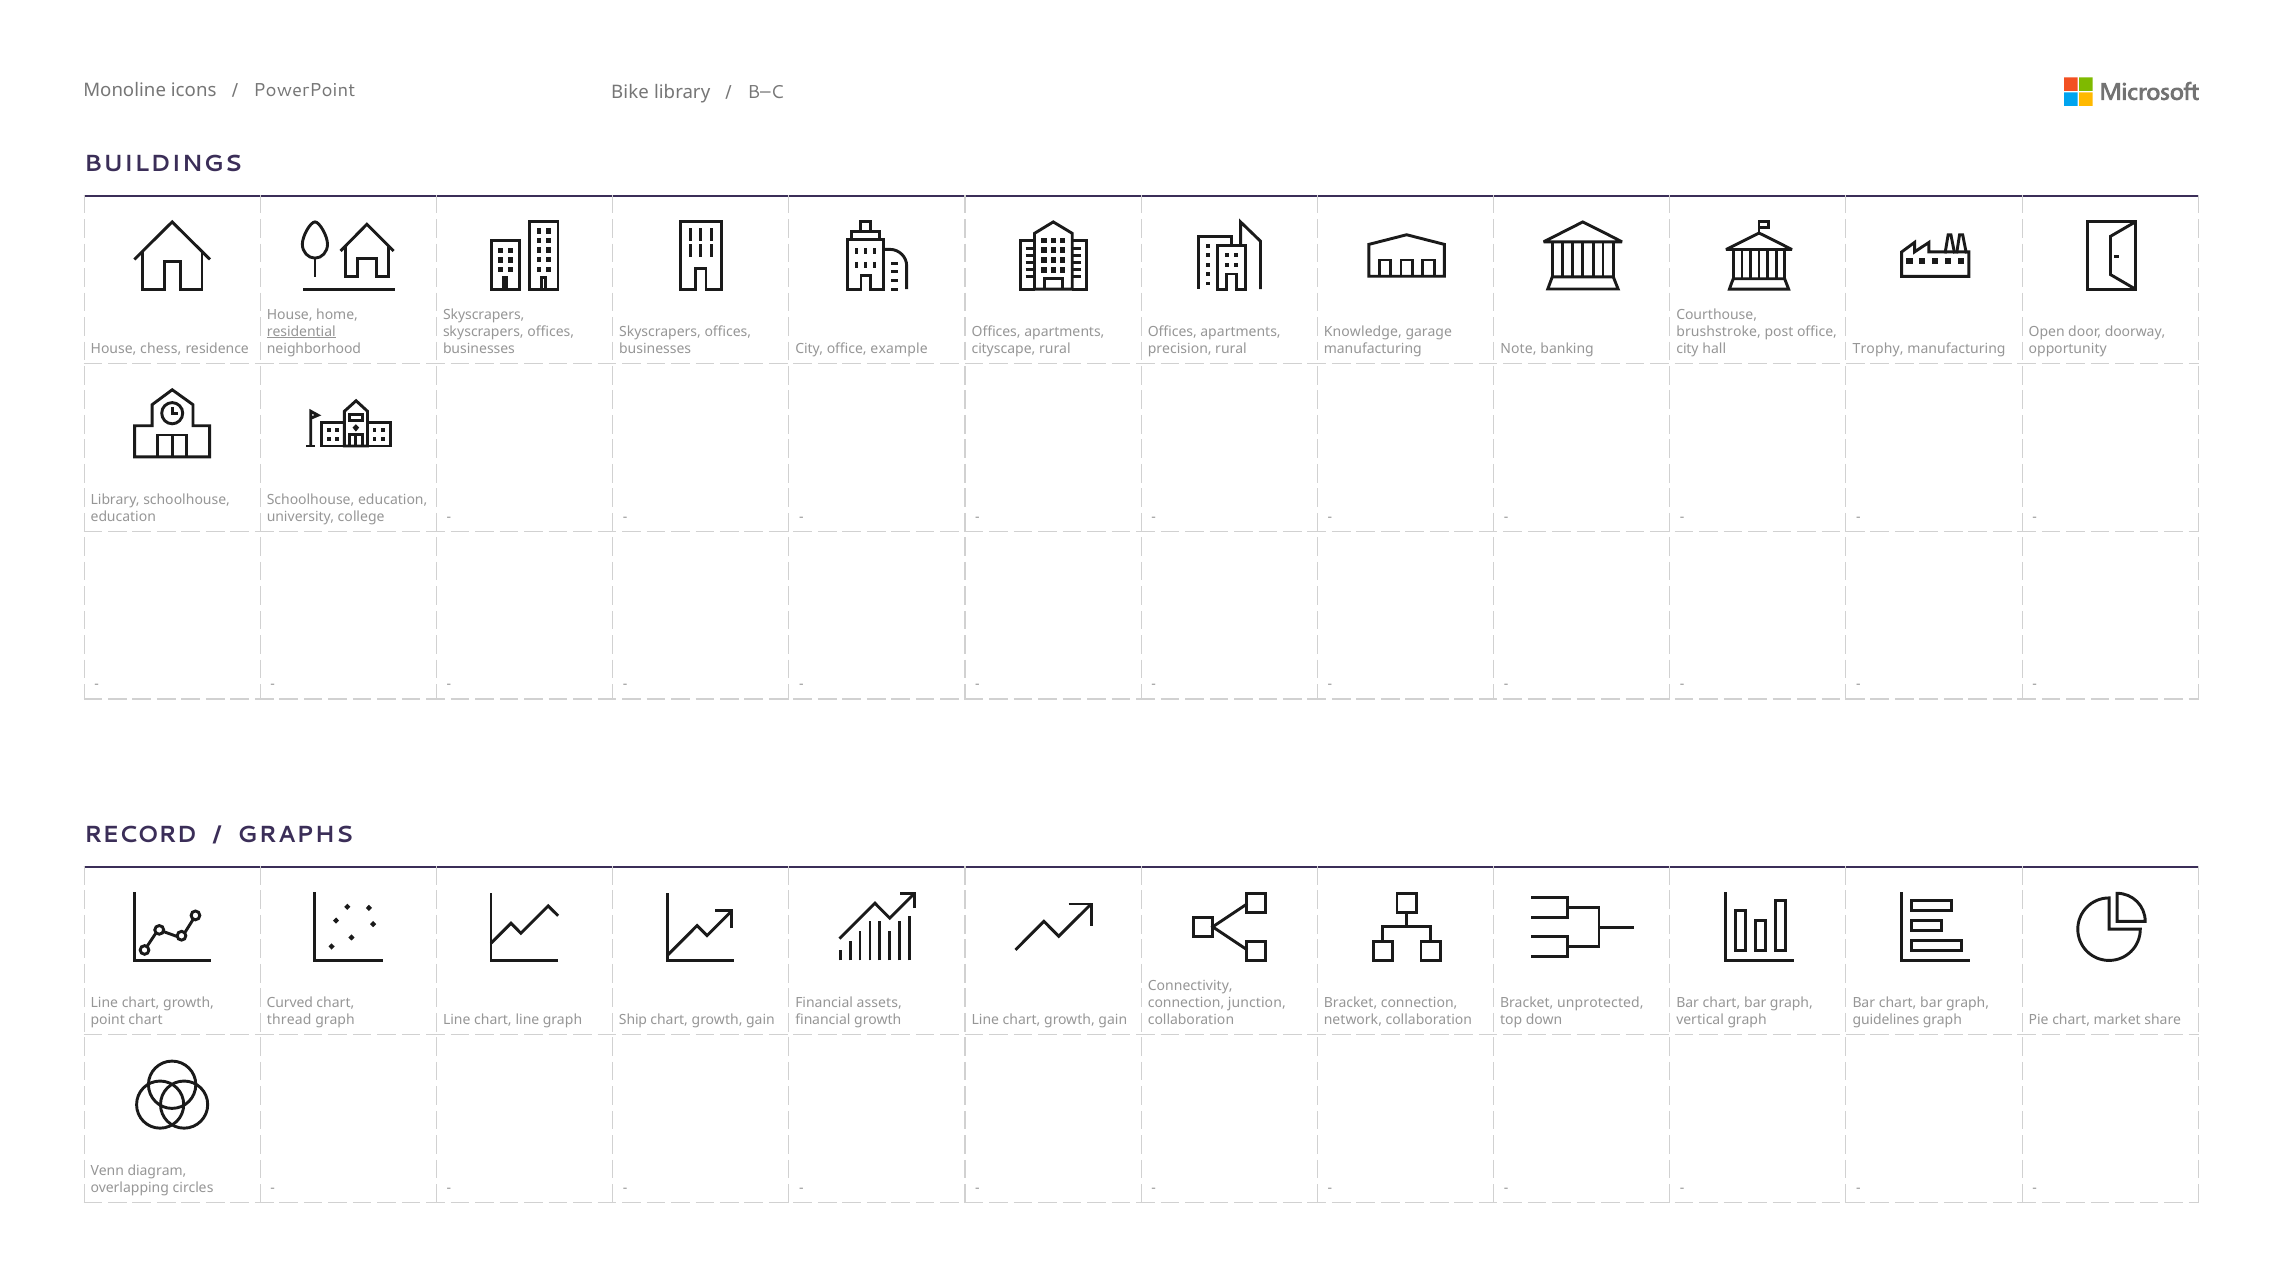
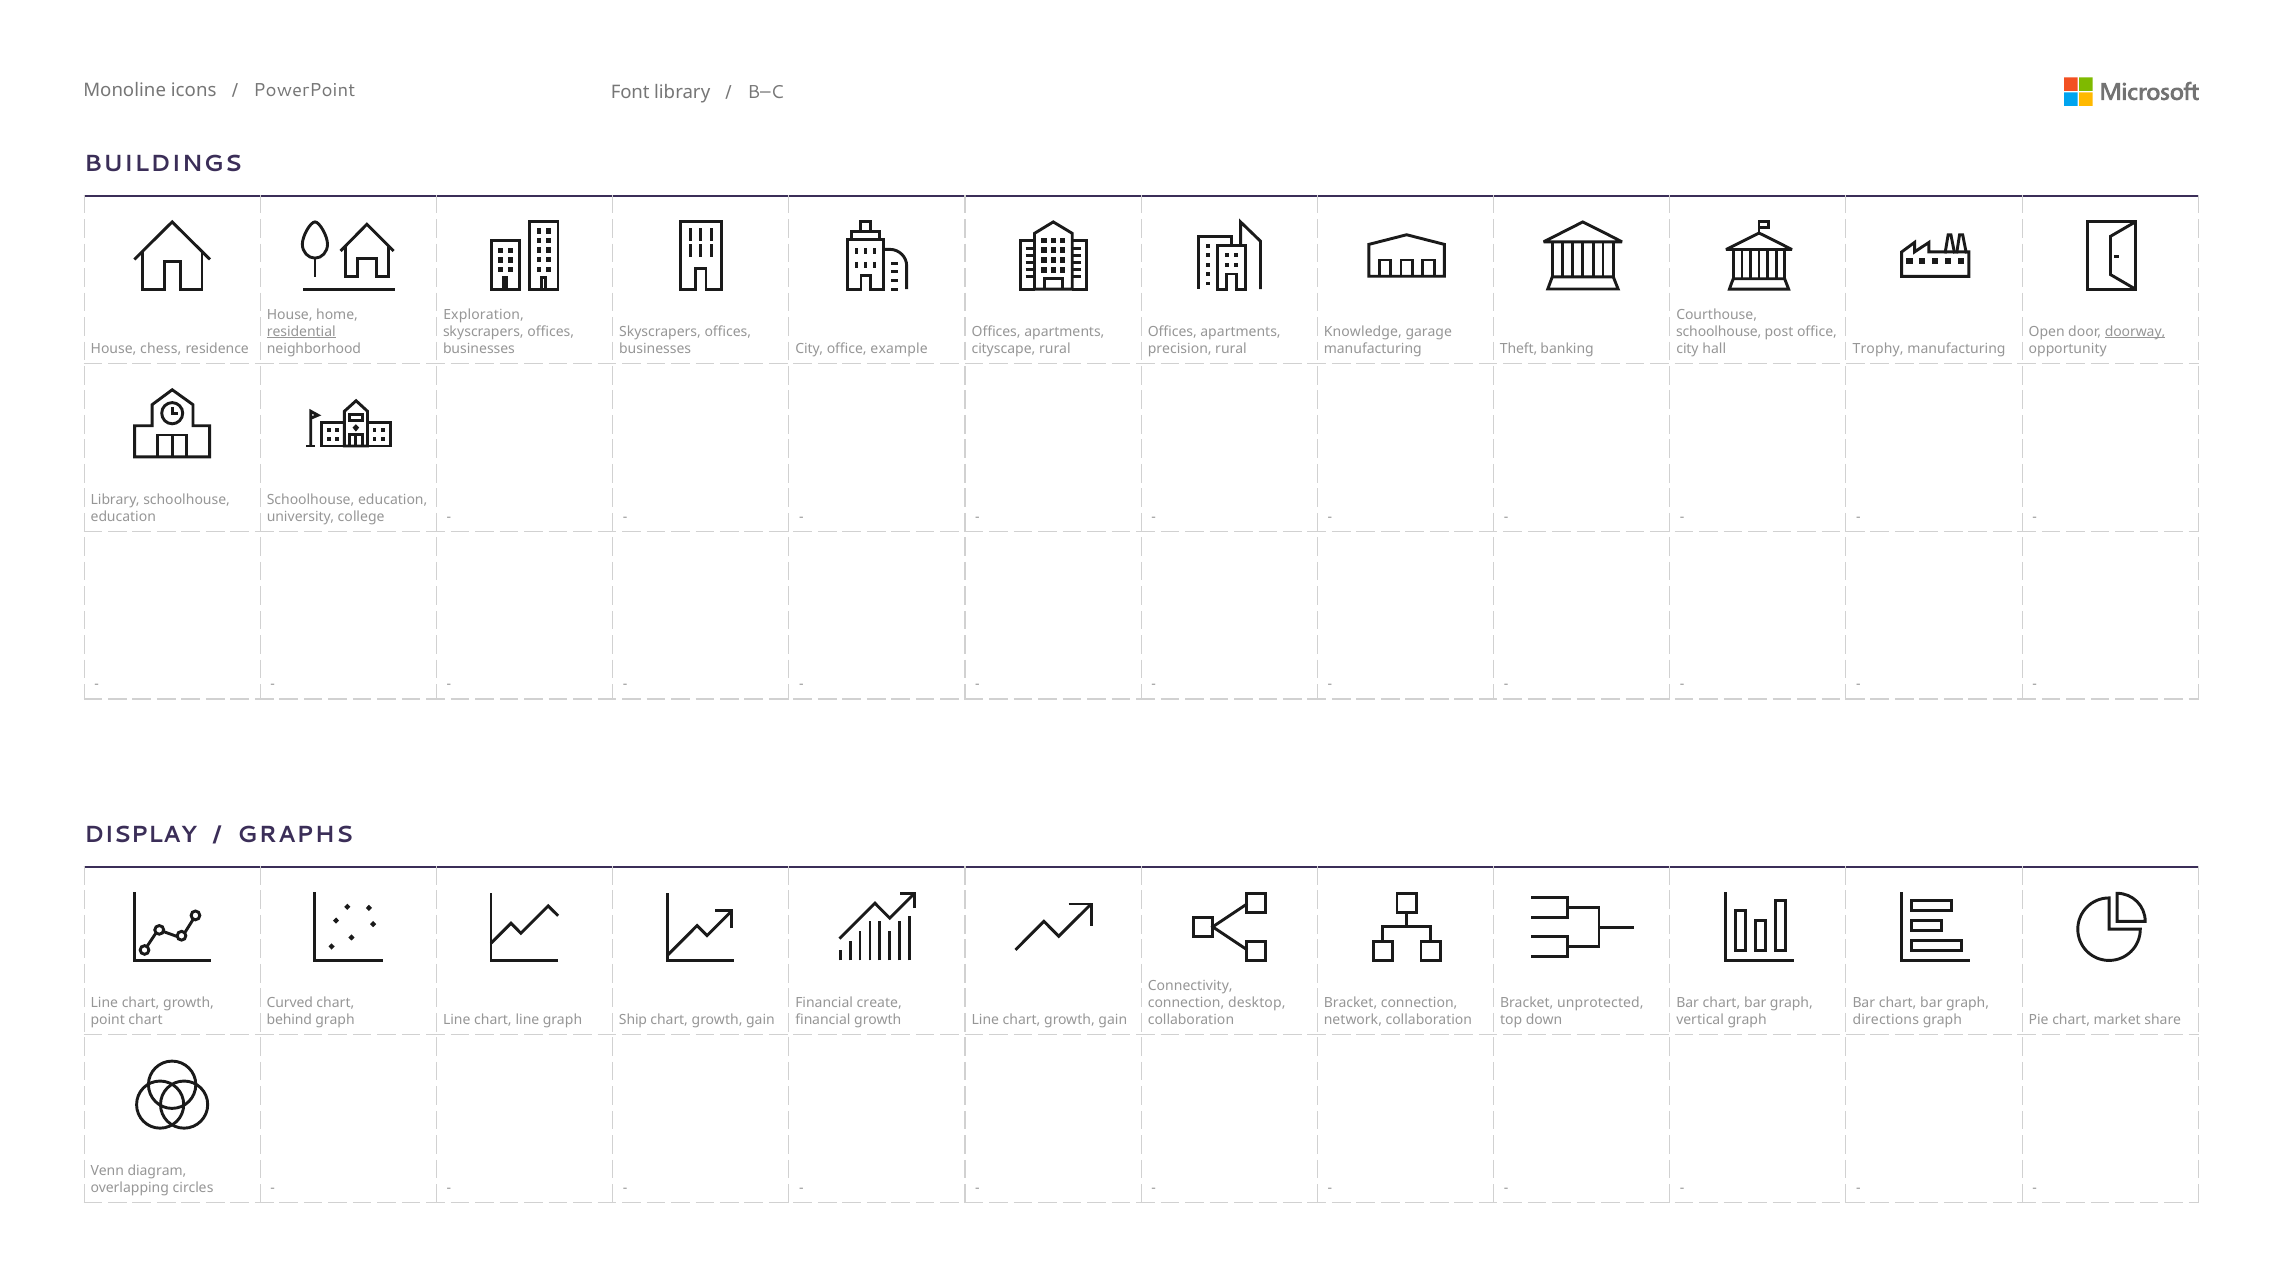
Bike: Bike -> Font
Skyscrapers at (484, 315): Skyscrapers -> Exploration
brushstroke at (1719, 332): brushstroke -> schoolhouse
doorway underline: none -> present
Note: Note -> Theft
RECORD: RECORD -> DISPLAY
assets: assets -> create
junction: junction -> desktop
thread: thread -> behind
guidelines: guidelines -> directions
